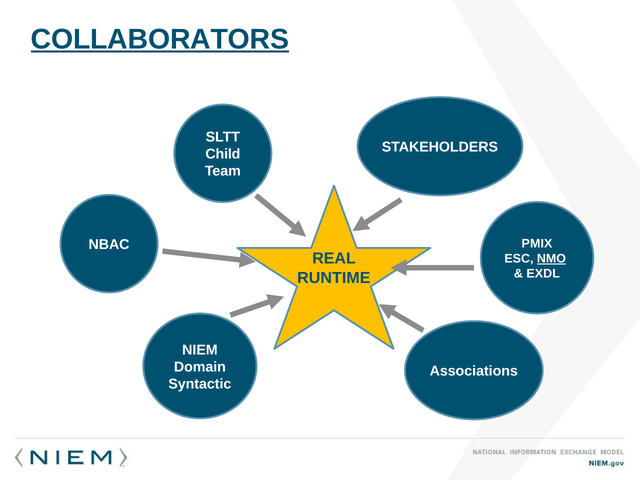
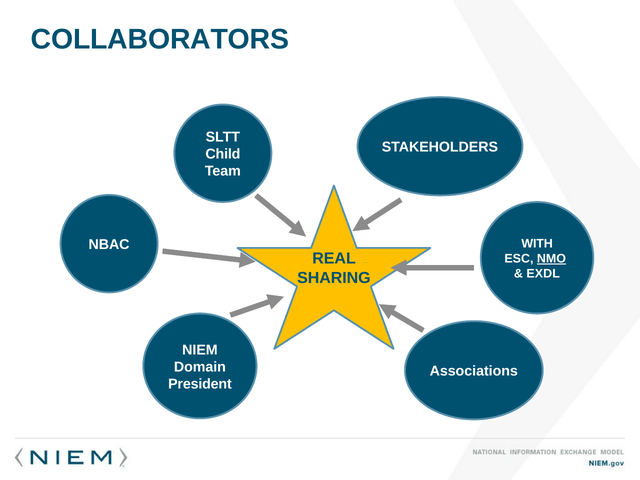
COLLABORATORS underline: present -> none
PMIX: PMIX -> WITH
RUNTIME: RUNTIME -> SHARING
Syntactic: Syntactic -> President
